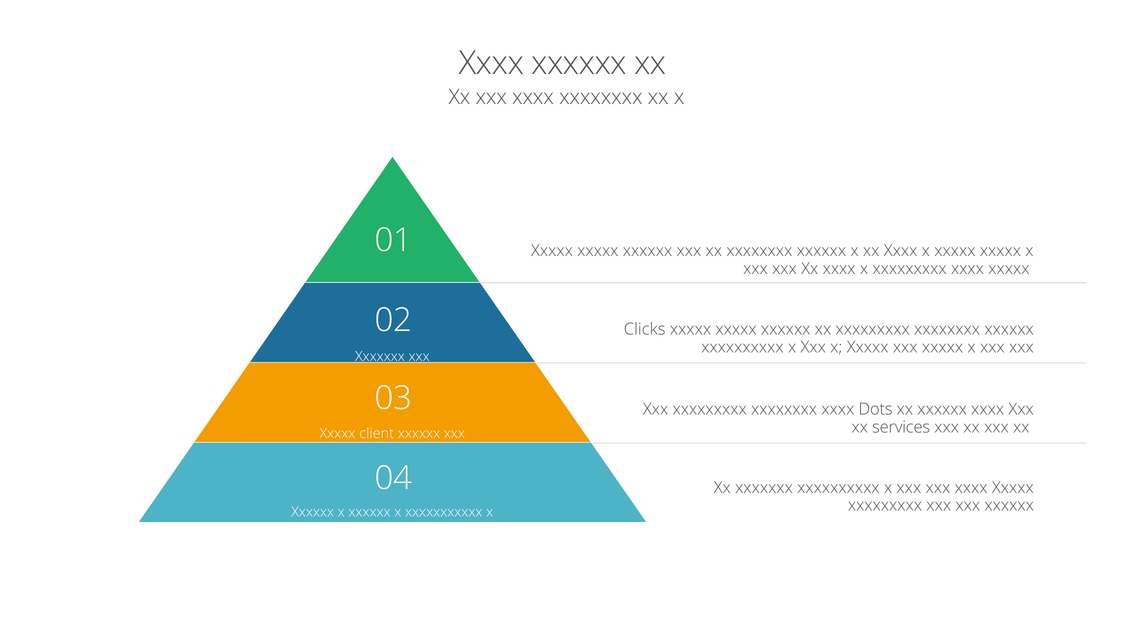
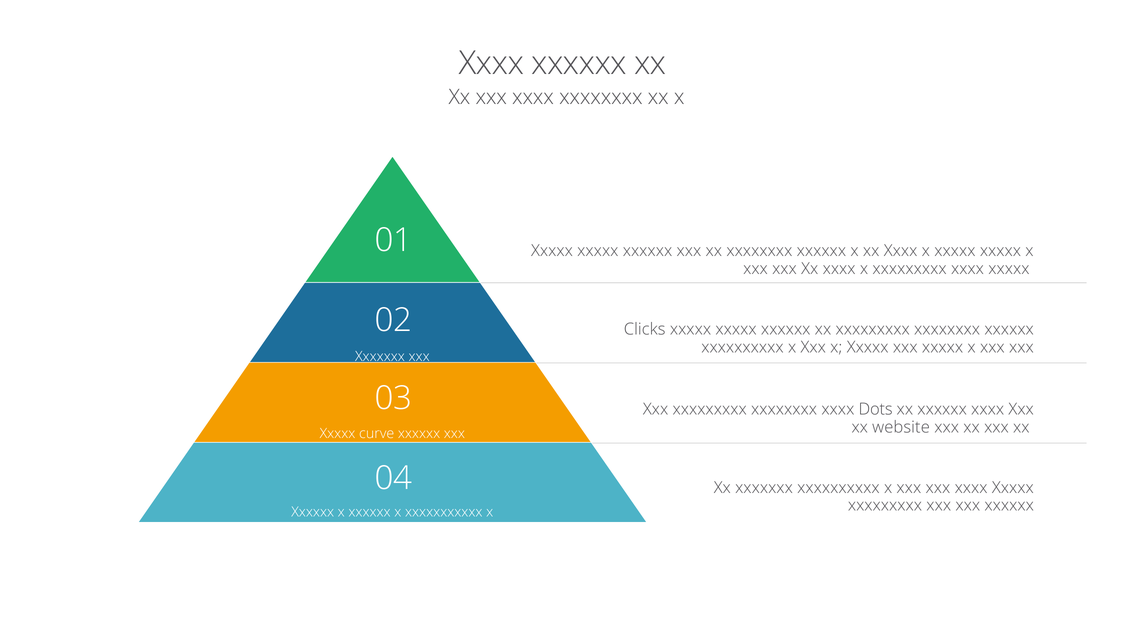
services: services -> website
client: client -> curve
